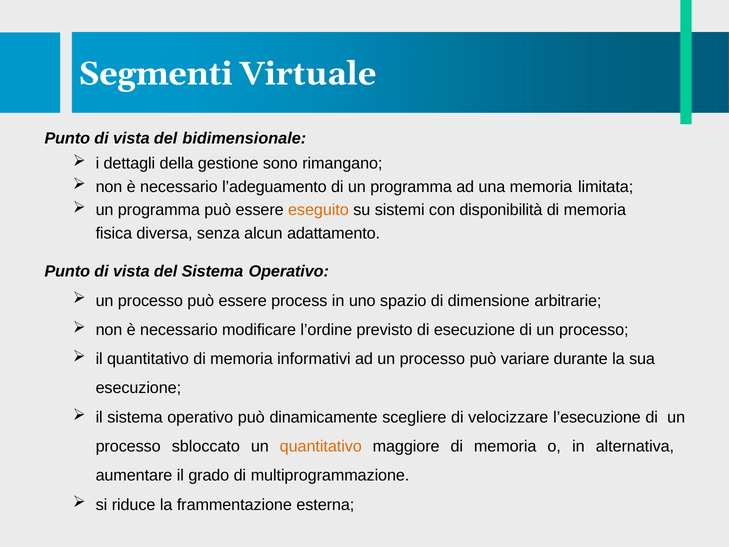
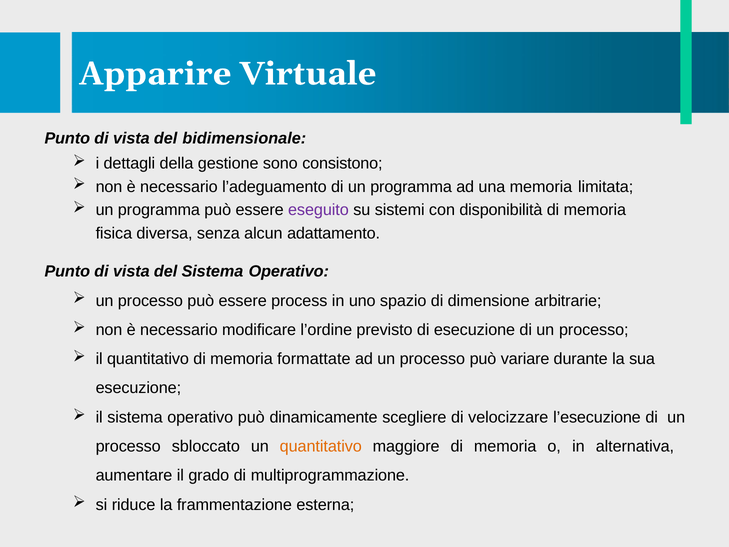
Segmenti: Segmenti -> Apparire
rimangano: rimangano -> consistono
eseguito colour: orange -> purple
informativi: informativi -> formattate
